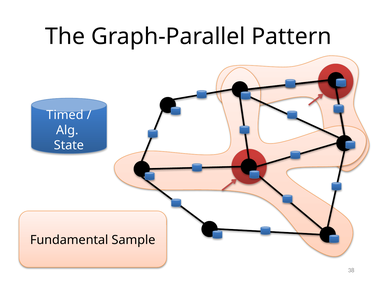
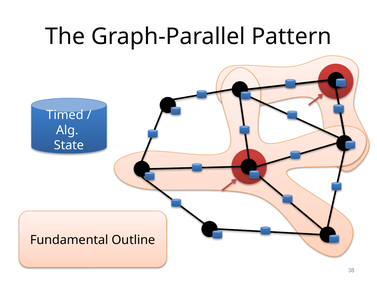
Sample: Sample -> Outline
